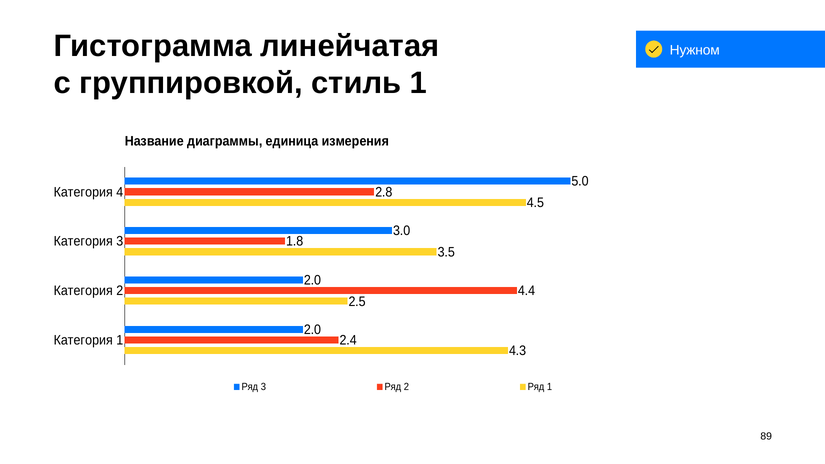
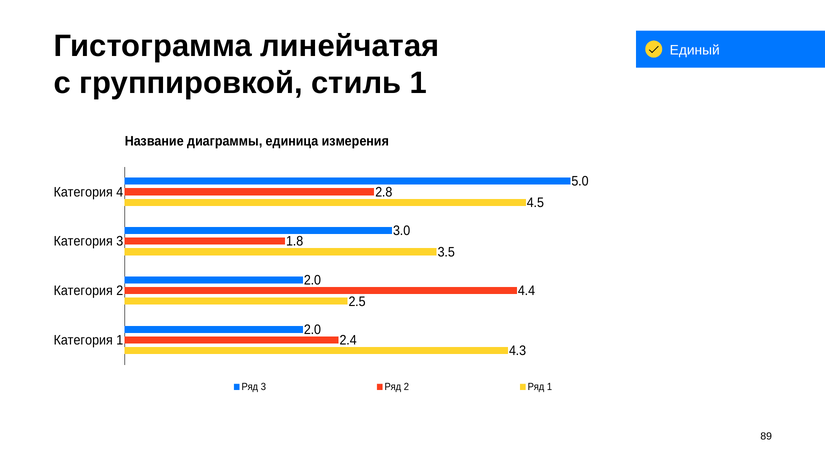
Нужном: Нужном -> Единый
